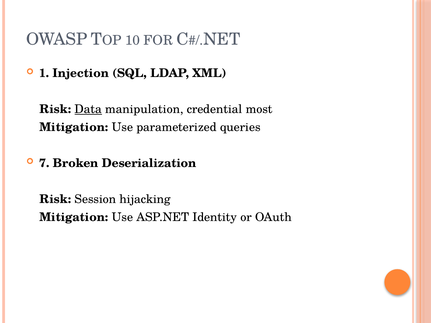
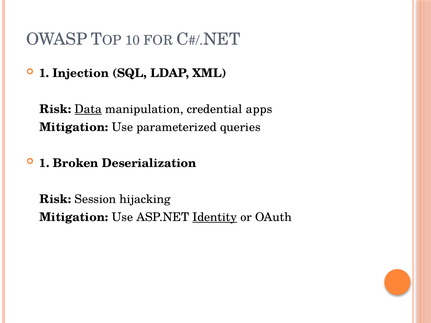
most: most -> apps
7 at (44, 163): 7 -> 1
Identity underline: none -> present
